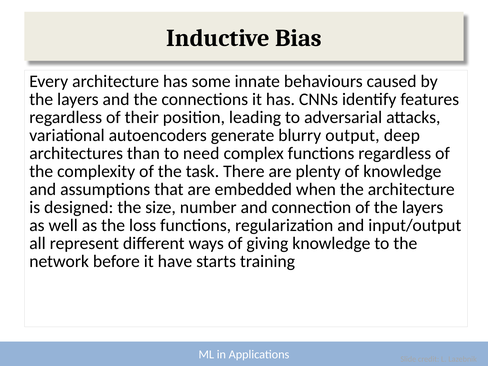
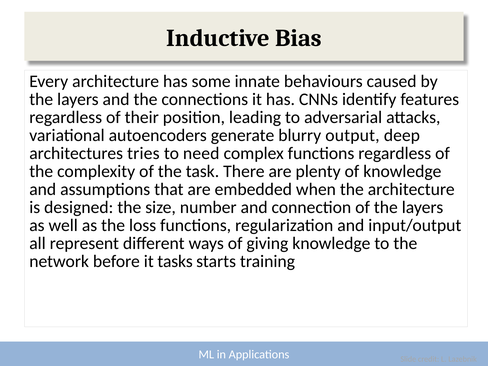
than: than -> tries
have: have -> tasks
